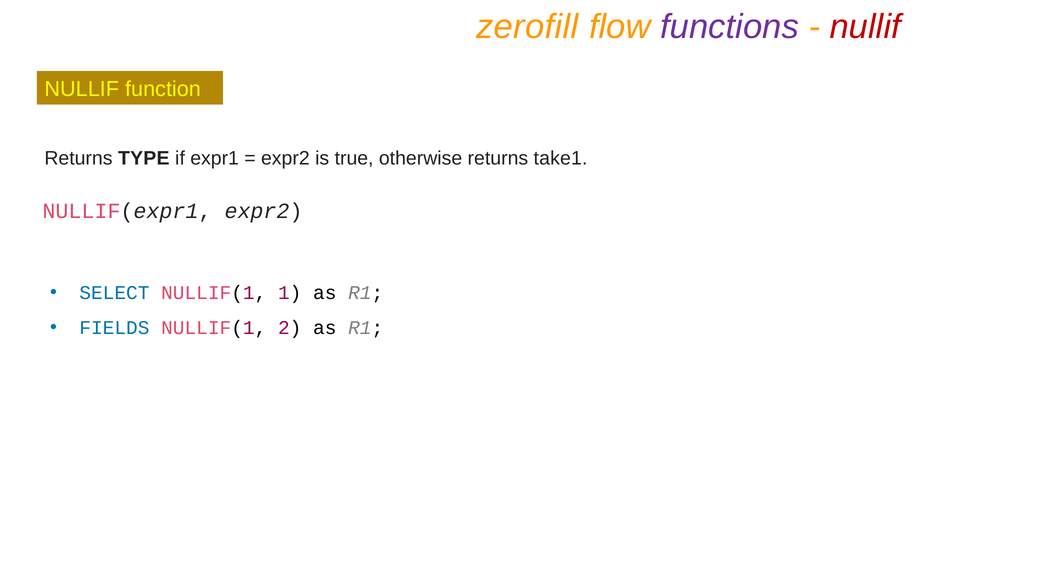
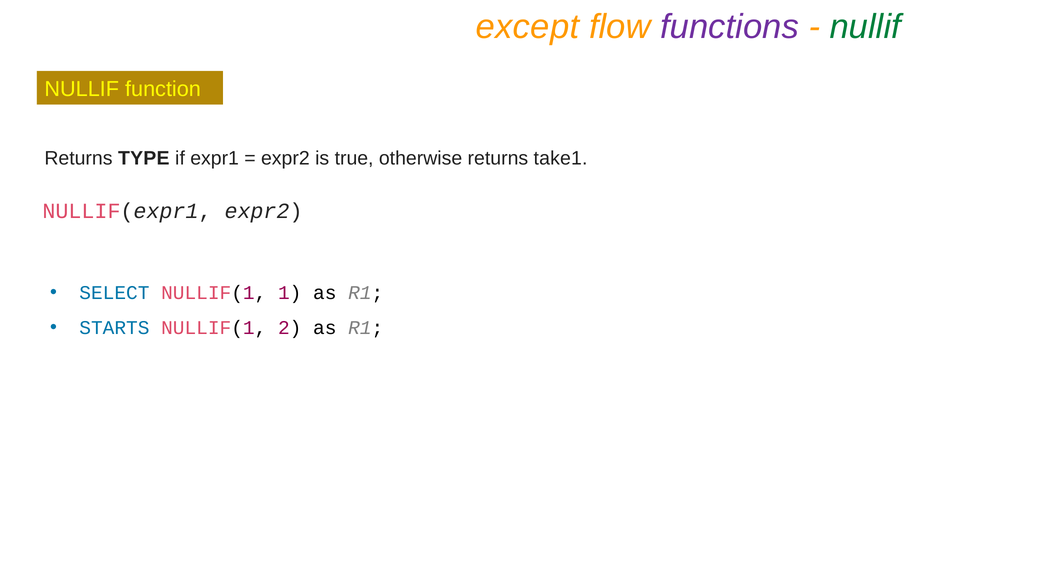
zerofill: zerofill -> except
nullif at (865, 27) colour: red -> green
FIELDS: FIELDS -> STARTS
